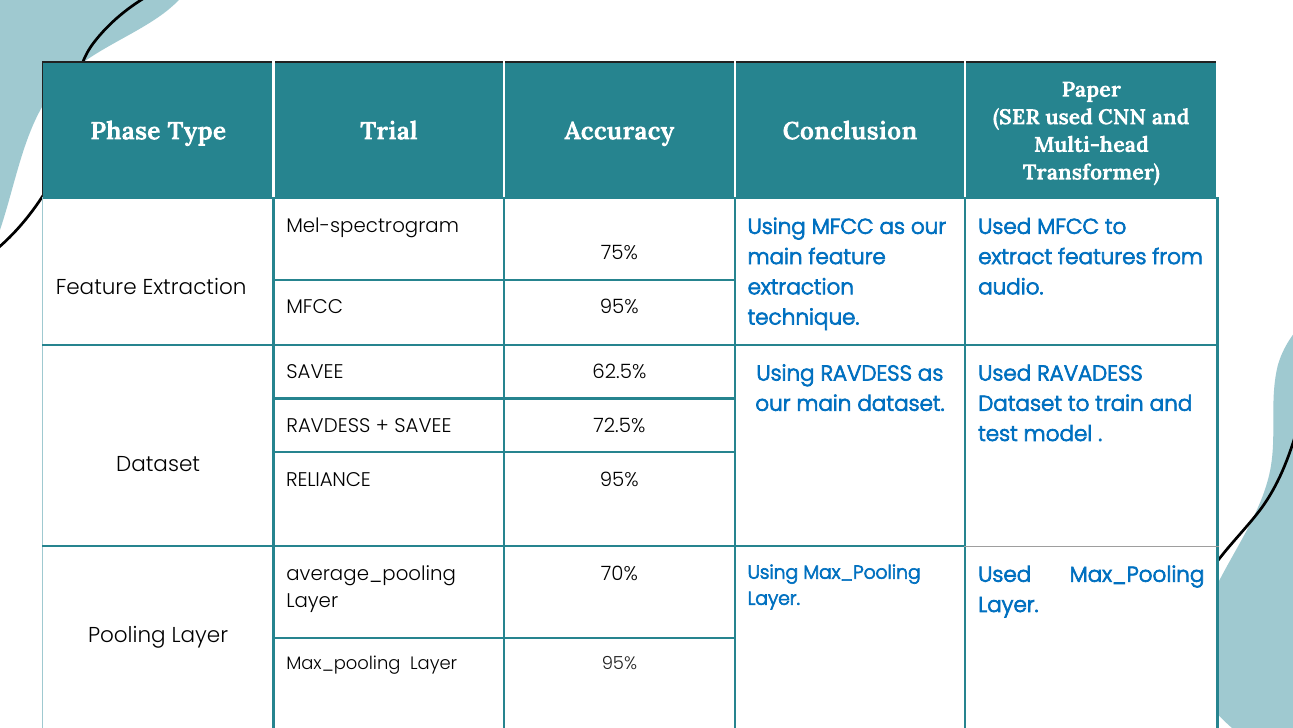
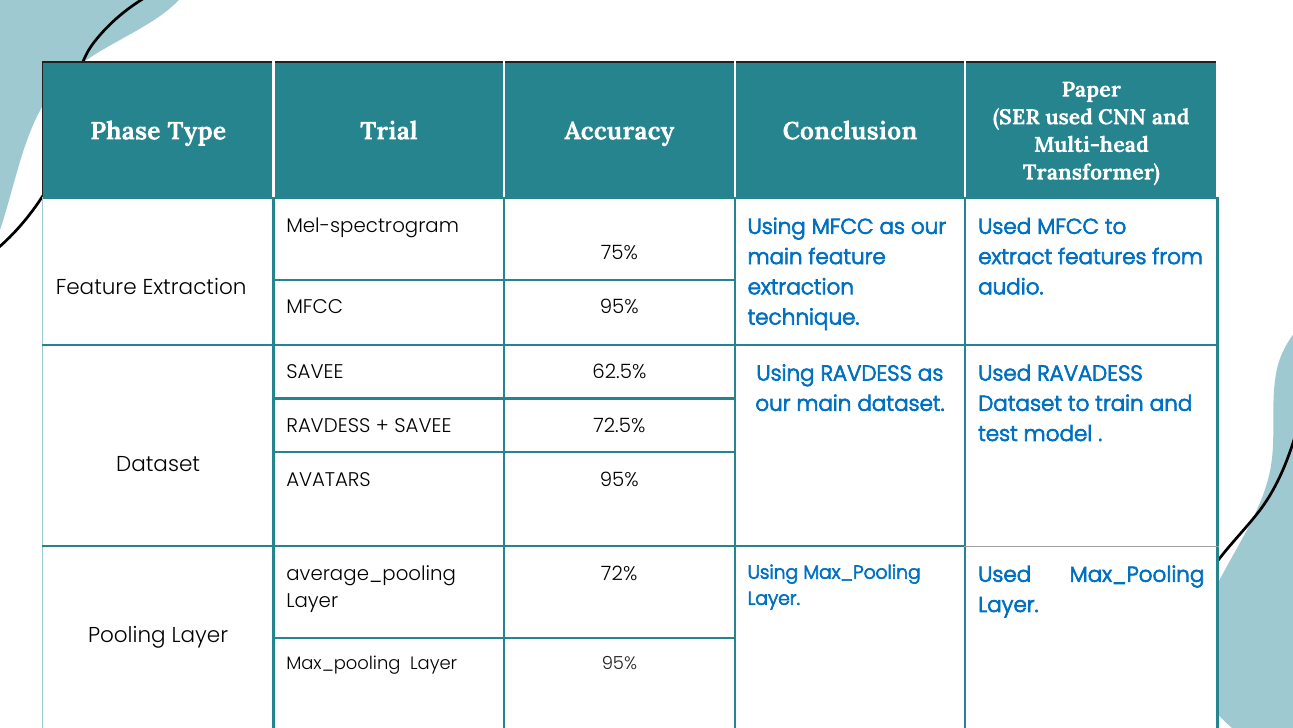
RELIANCE: RELIANCE -> AVATARS
70%: 70% -> 72%
